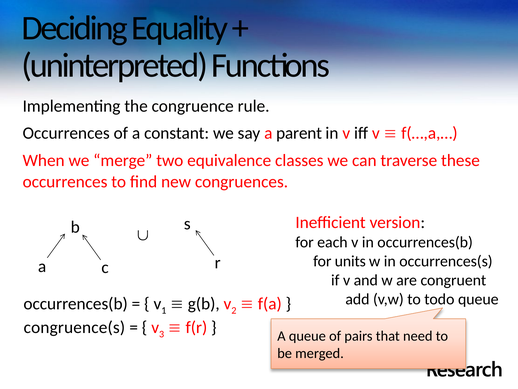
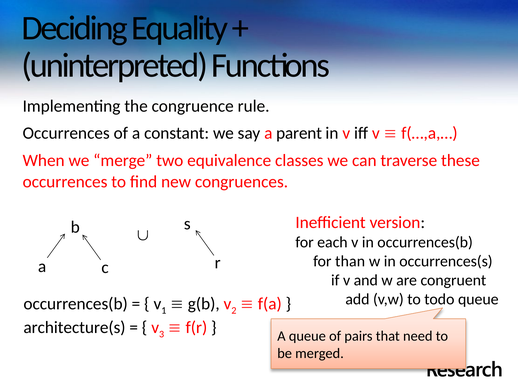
units: units -> than
congruence(s: congruence(s -> architecture(s
